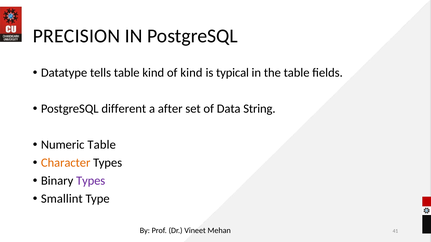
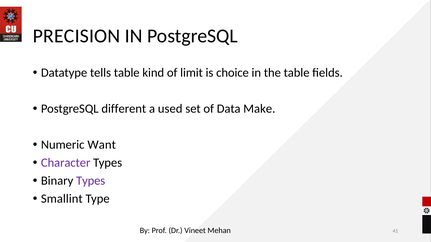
of kind: kind -> limit
typical: typical -> choice
after: after -> used
String: String -> Make
Numeric Table: Table -> Want
Character colour: orange -> purple
